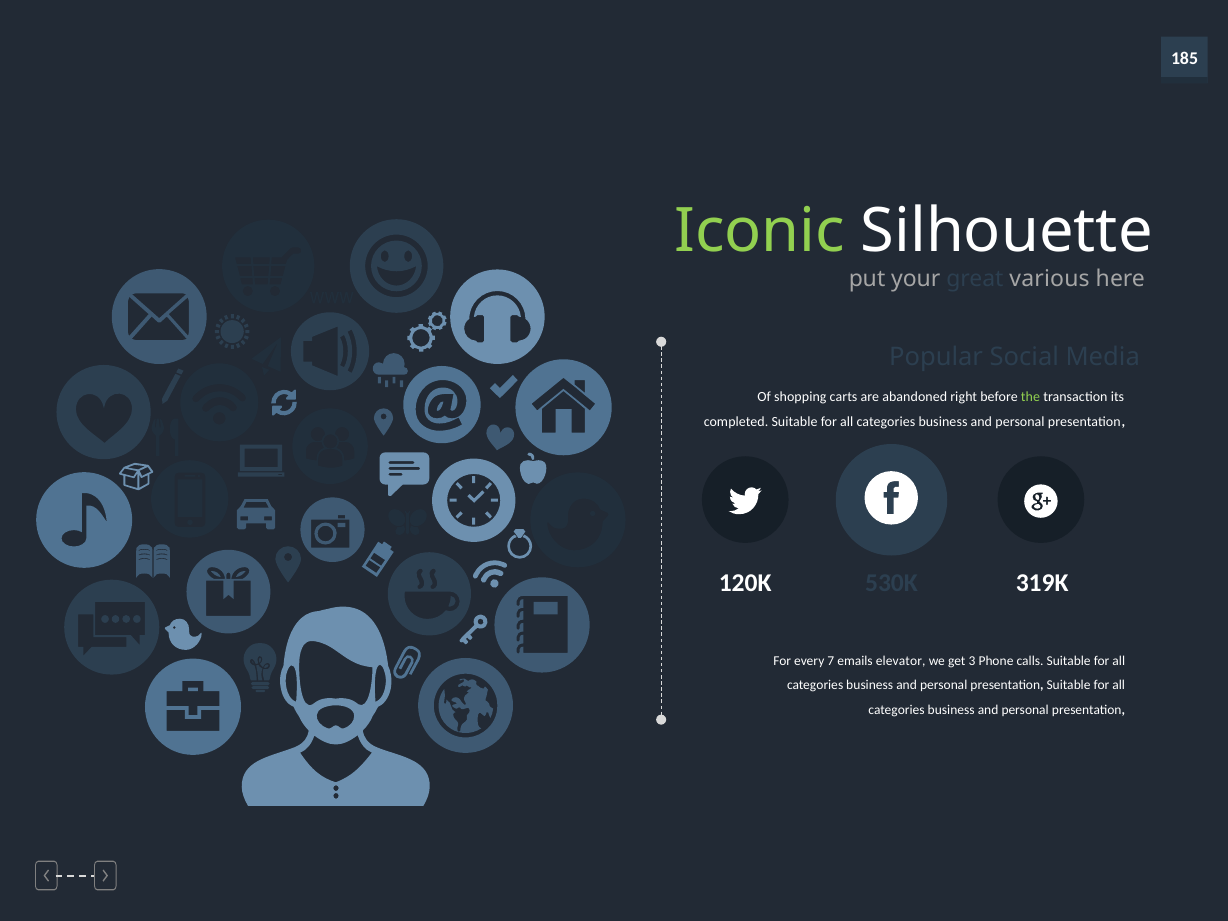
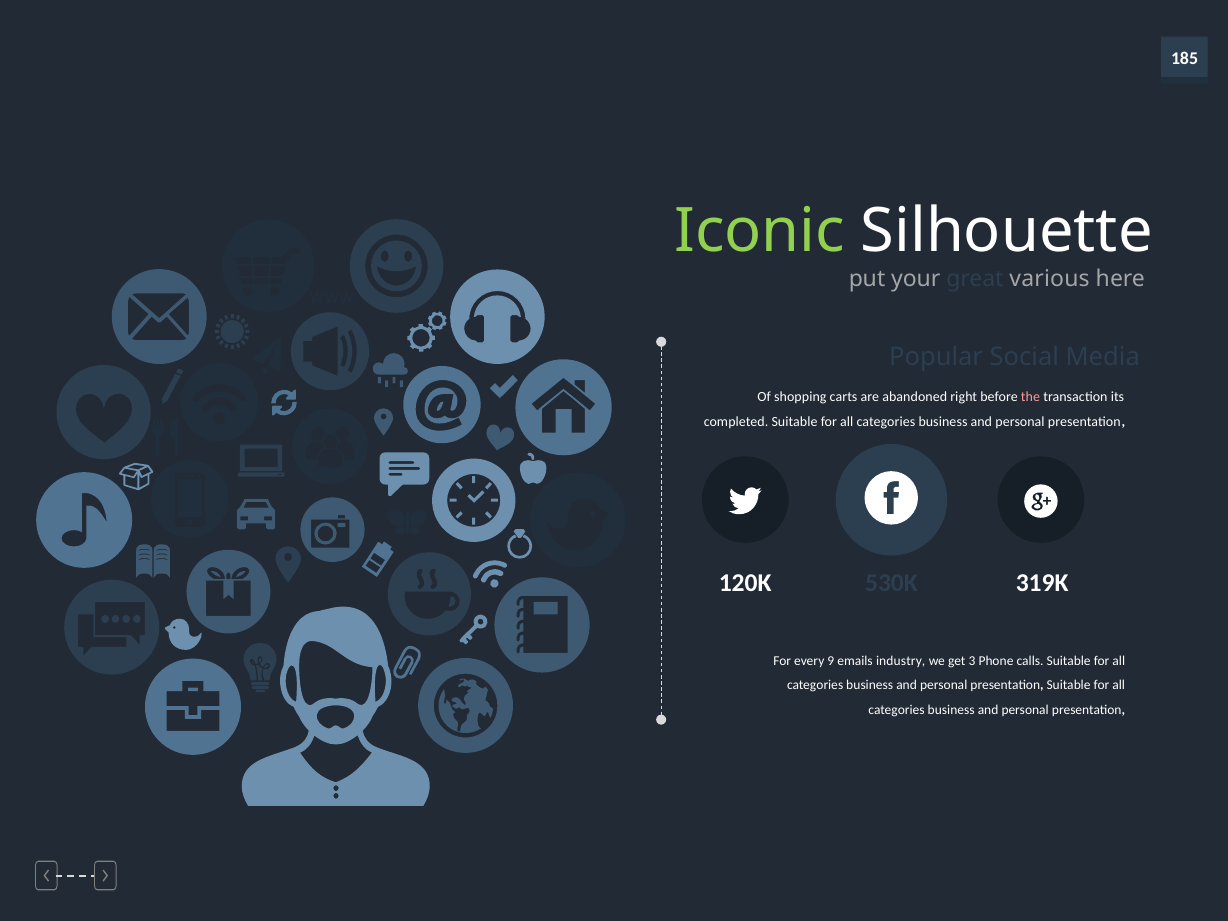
the colour: light green -> pink
7: 7 -> 9
elevator: elevator -> industry
